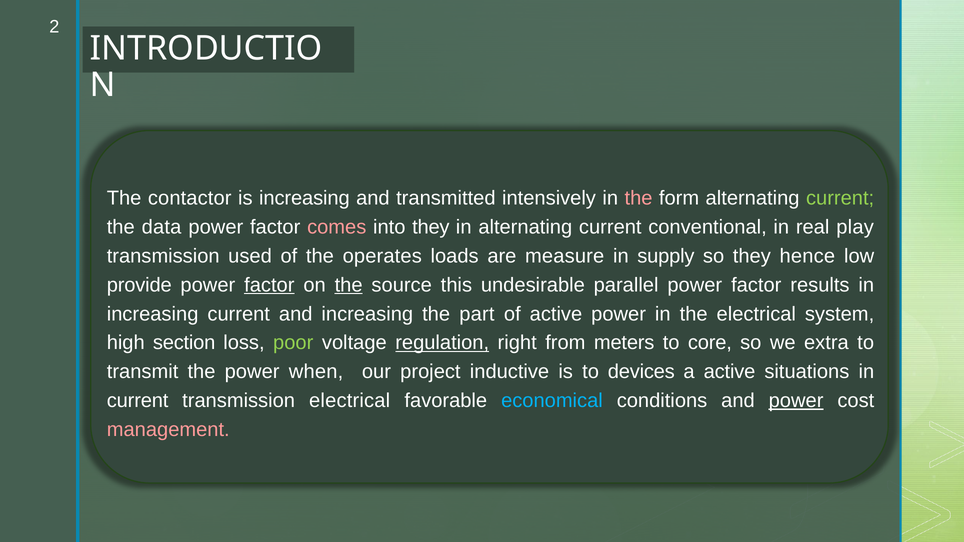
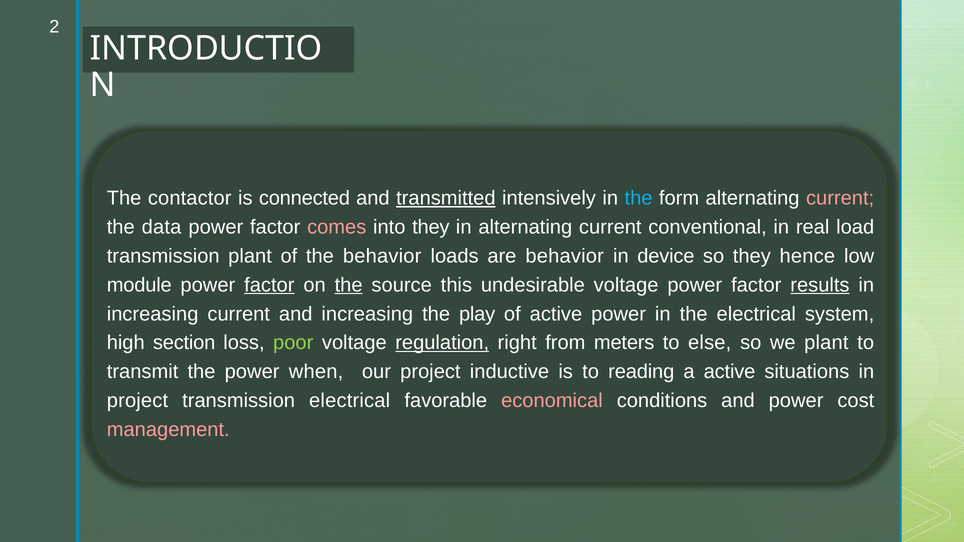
is increasing: increasing -> connected
transmitted underline: none -> present
the at (639, 198) colour: pink -> light blue
current at (840, 198) colour: light green -> pink
play: play -> load
transmission used: used -> plant
the operates: operates -> behavior
are measure: measure -> behavior
supply: supply -> device
provide: provide -> module
undesirable parallel: parallel -> voltage
results underline: none -> present
part: part -> play
core: core -> else
we extra: extra -> plant
devices: devices -> reading
current at (138, 401): current -> project
economical colour: light blue -> pink
power at (796, 401) underline: present -> none
